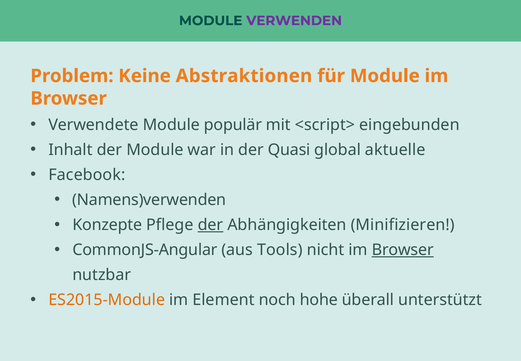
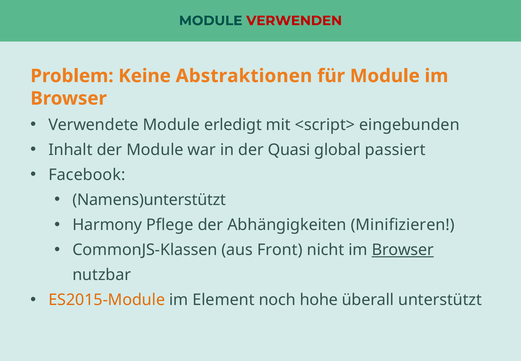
VERWENDEN colour: purple -> red
populär: populär -> erledigt
aktuelle: aktuelle -> passiert
Namens)verwenden: Namens)verwenden -> Namens)unterstützt
Konzepte: Konzepte -> Harmony
der at (210, 225) underline: present -> none
CommonJS-Angular: CommonJS-Angular -> CommonJS-Klassen
Tools: Tools -> Front
